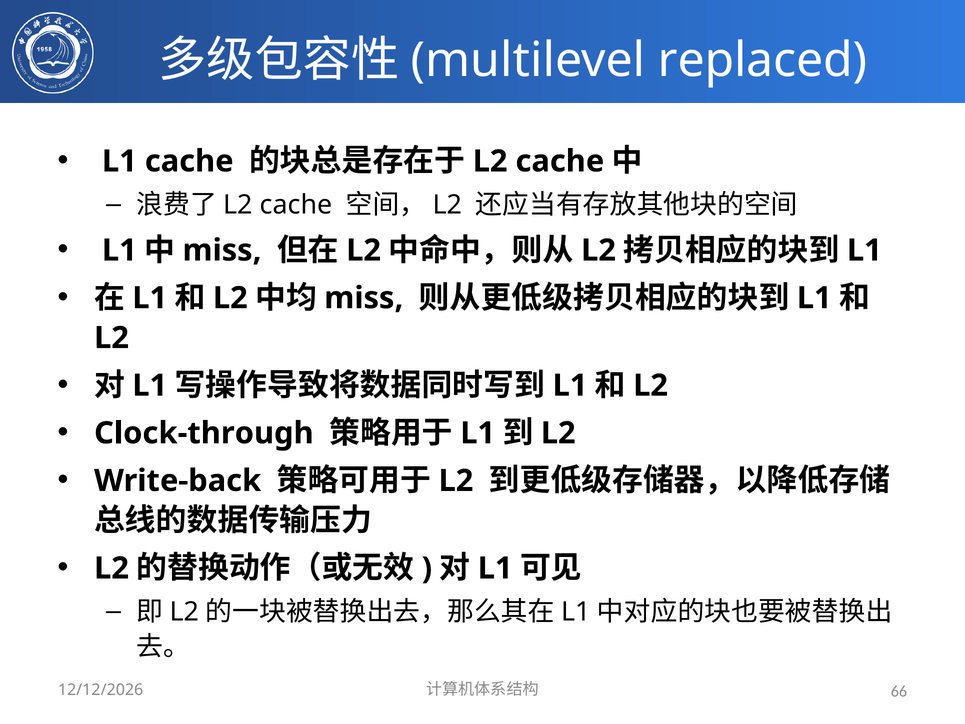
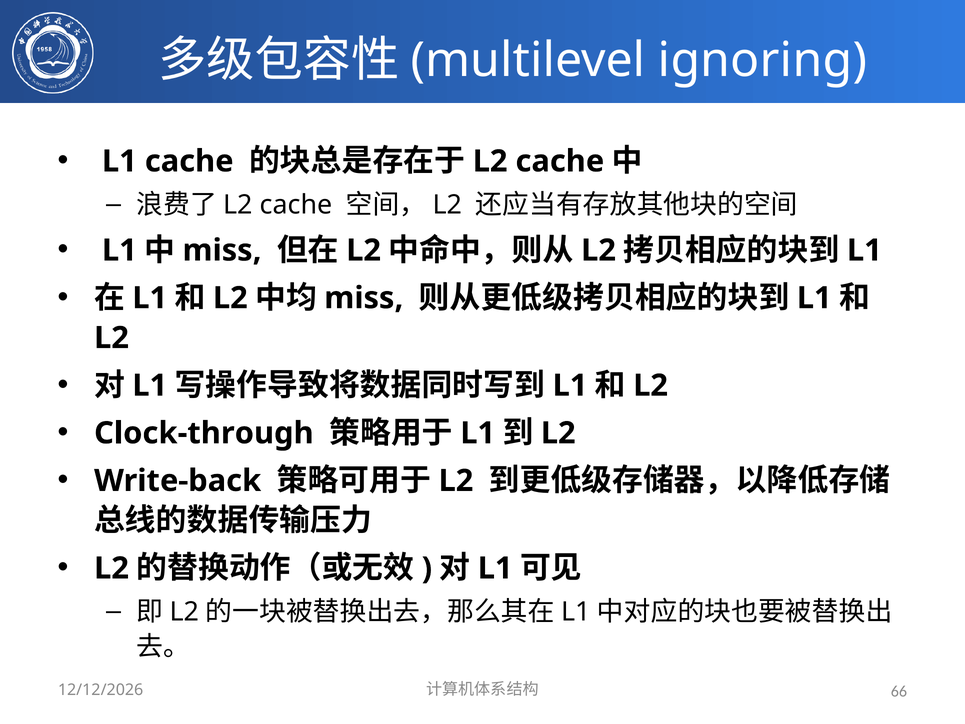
replaced: replaced -> ignoring
